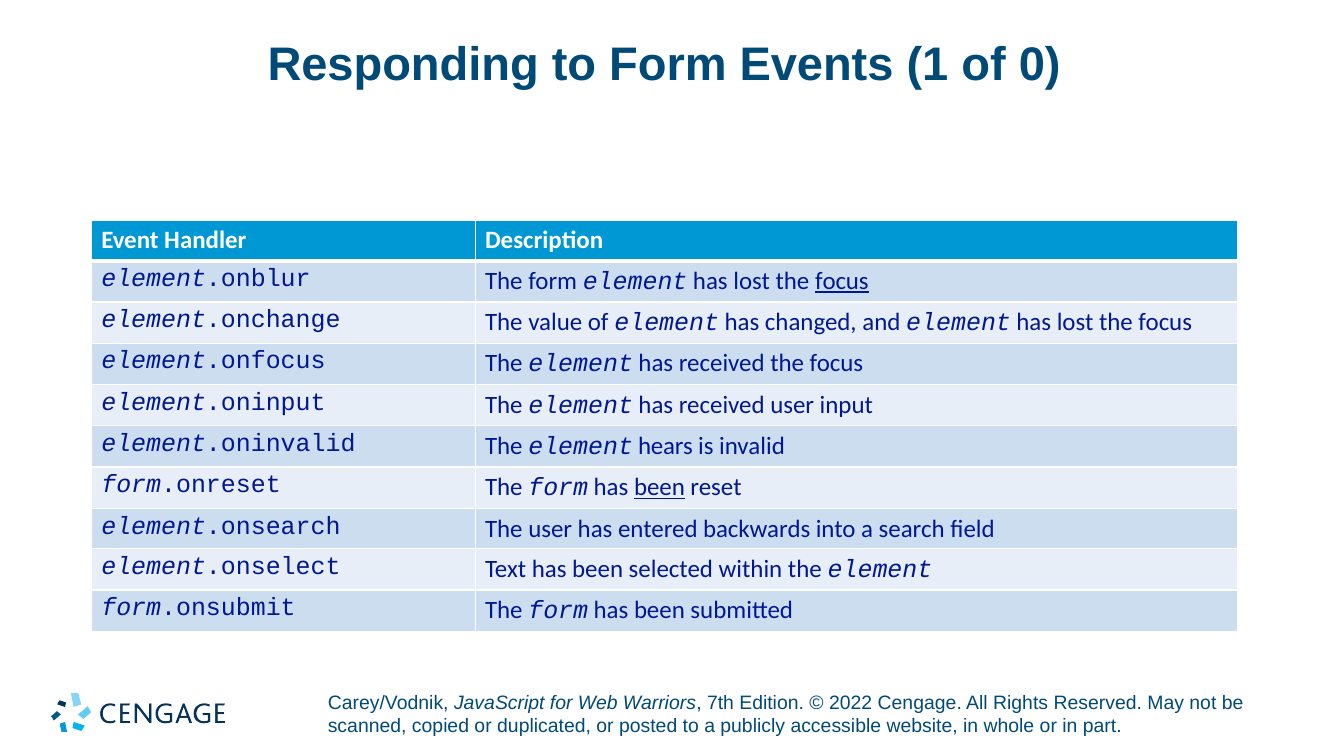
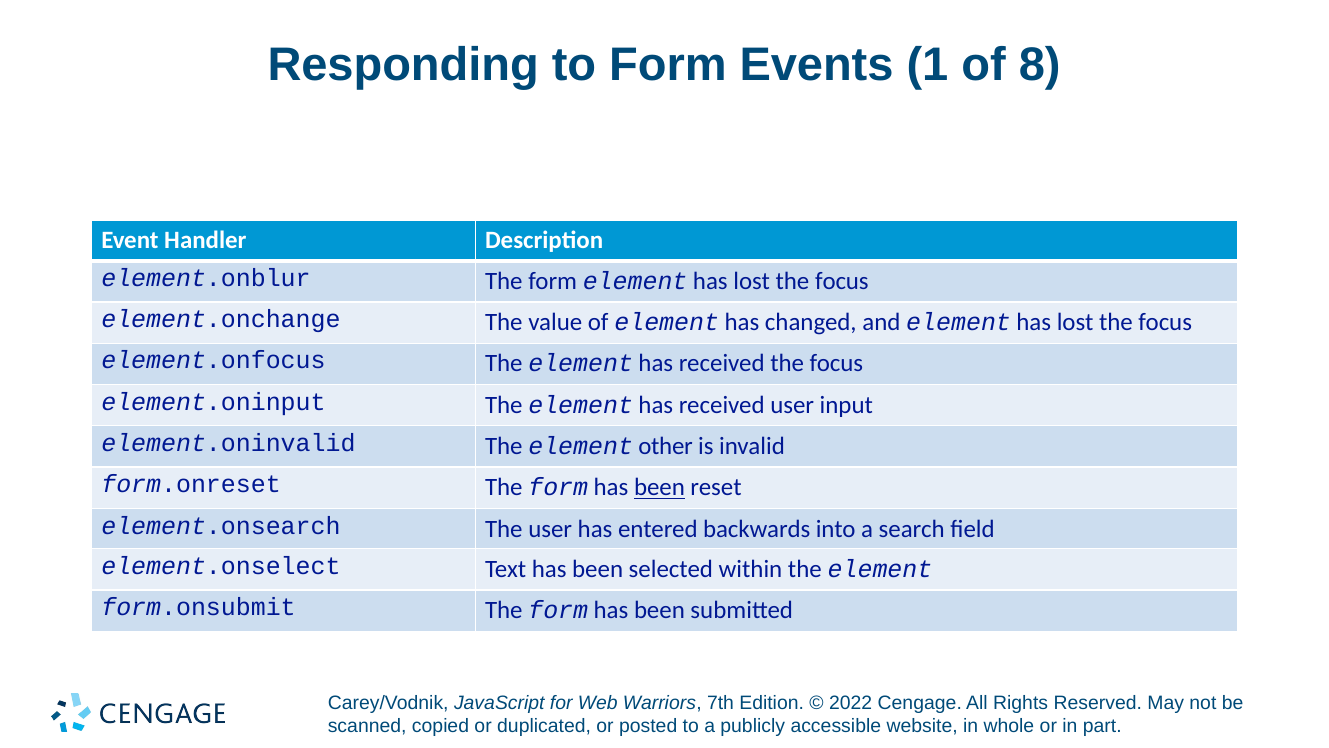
0: 0 -> 8
focus at (842, 281) underline: present -> none
hears: hears -> other
